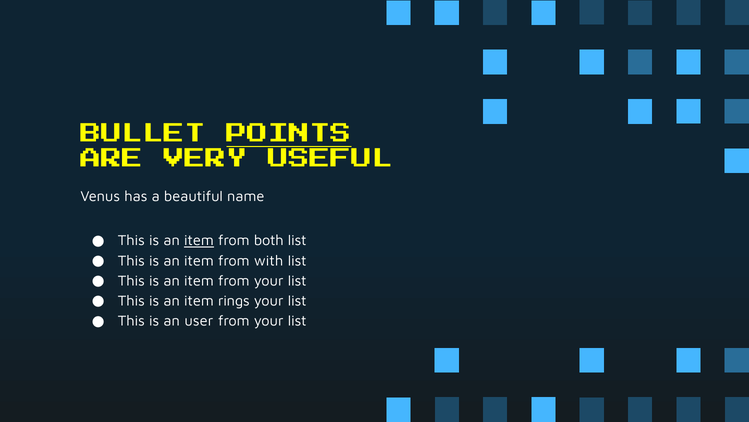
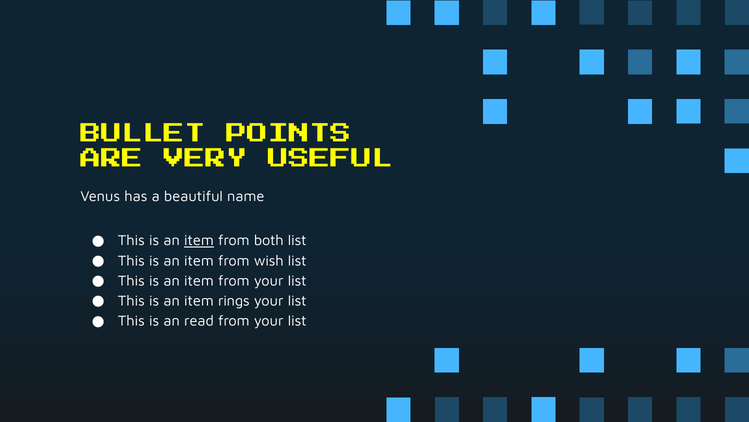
POINTS underline: present -> none
with: with -> wish
user: user -> read
